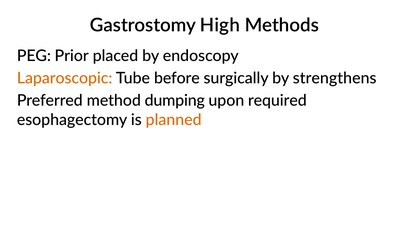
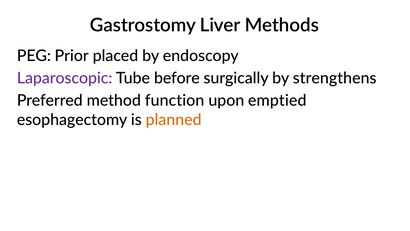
High: High -> Liver
Laparoscopic colour: orange -> purple
dumping: dumping -> function
required: required -> emptied
